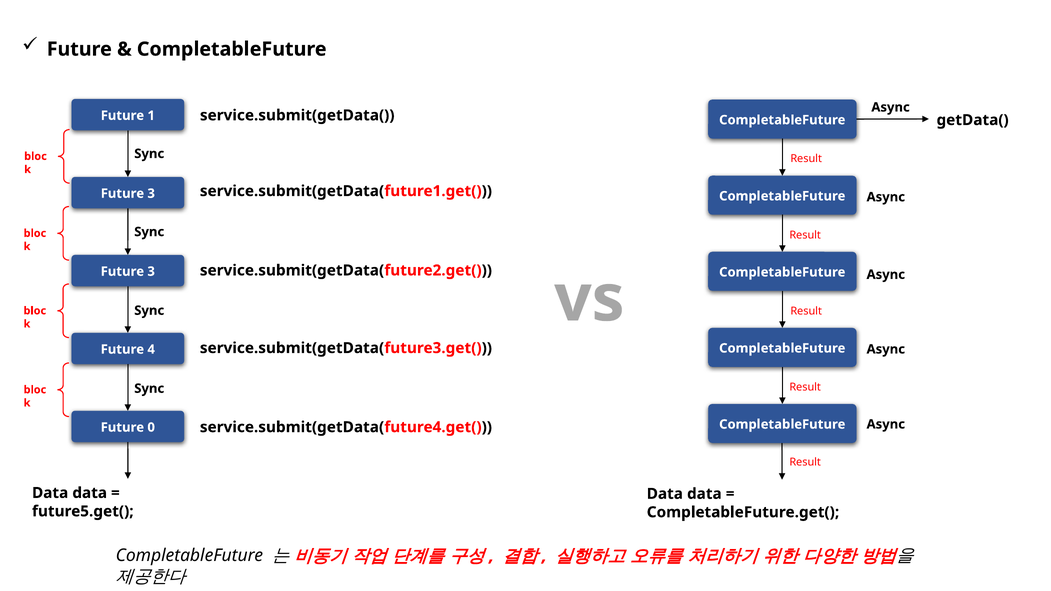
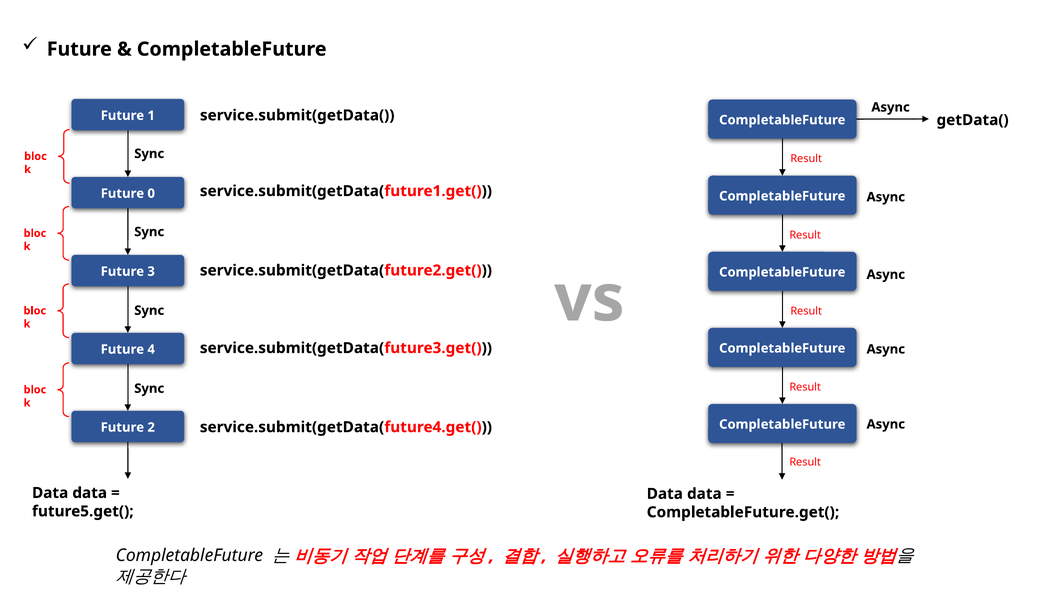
3 at (151, 194): 3 -> 0
0: 0 -> 2
